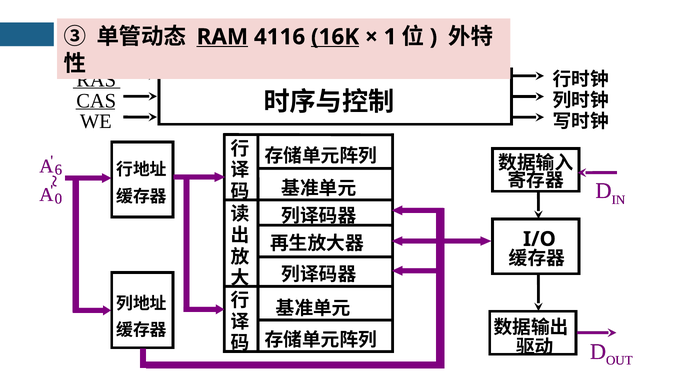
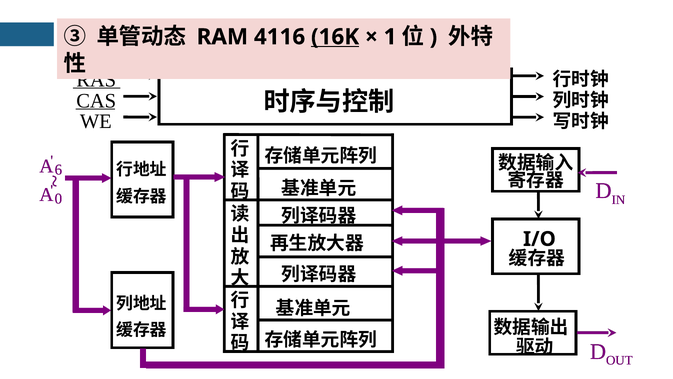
RAM underline: present -> none
